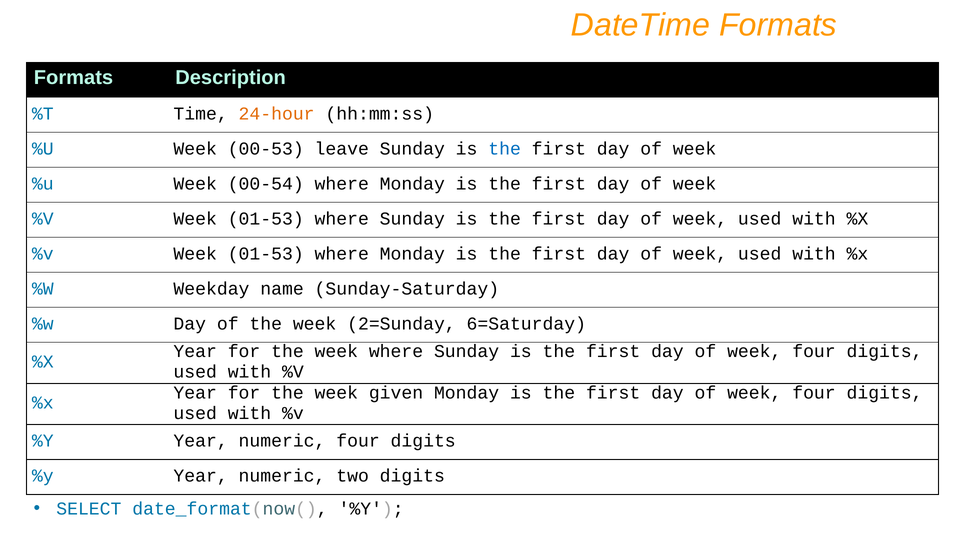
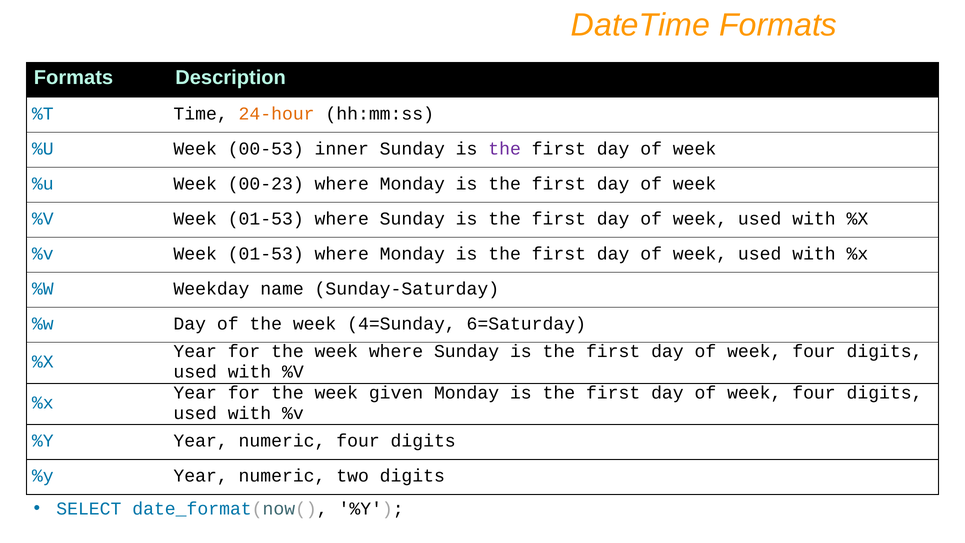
leave: leave -> inner
the at (505, 149) colour: blue -> purple
00-54: 00-54 -> 00-23
2=Sunday: 2=Sunday -> 4=Sunday
